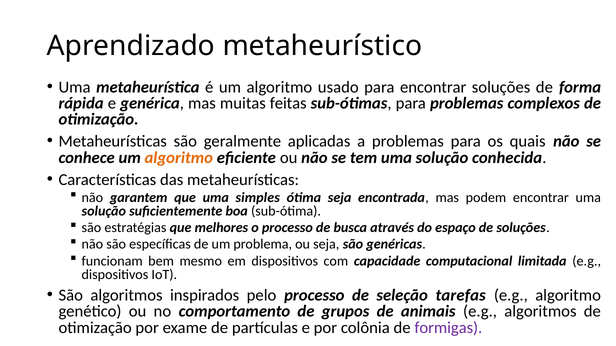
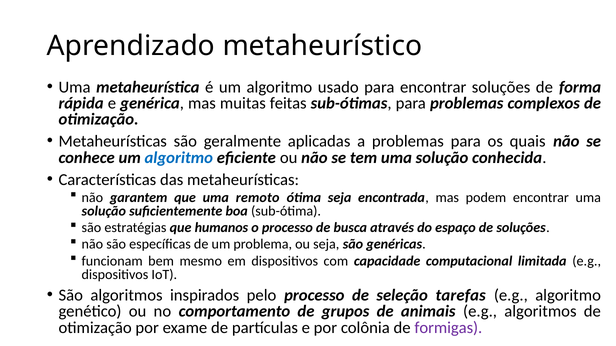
algoritmo at (179, 158) colour: orange -> blue
simples: simples -> remoto
melhores: melhores -> humanos
